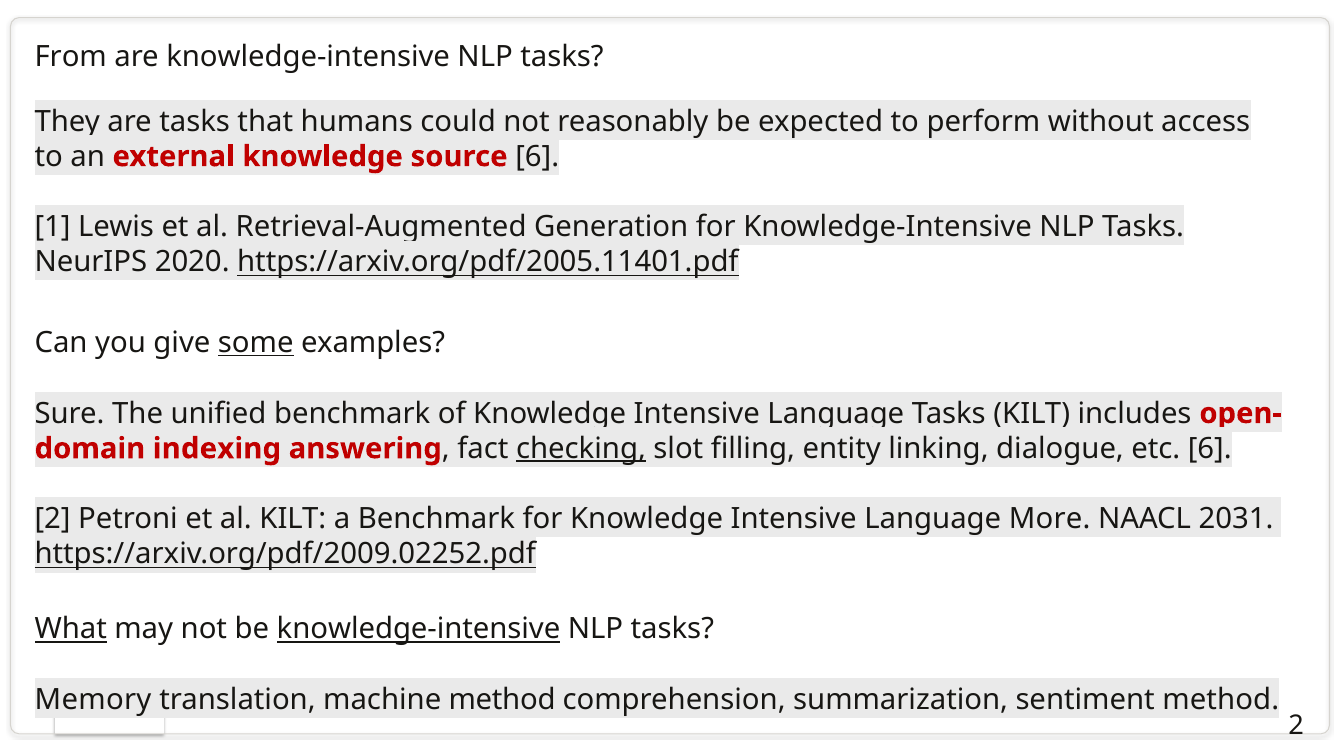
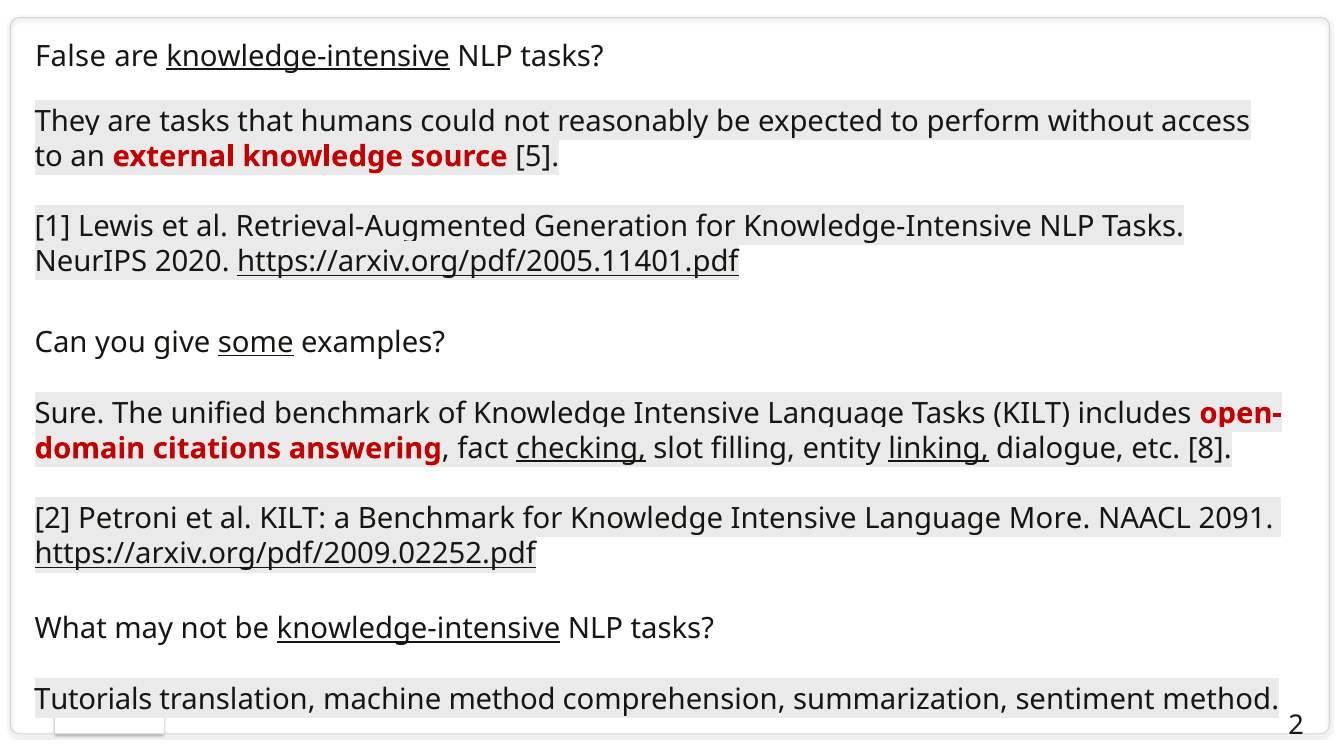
From: From -> False
knowledge-intensive at (308, 57) underline: none -> present
6 at (537, 157): 6 -> 5
indexing: indexing -> citations
linking underline: none -> present
etc 6: 6 -> 8
2031: 2031 -> 2091
What underline: present -> none
Memory: Memory -> Tutorials
